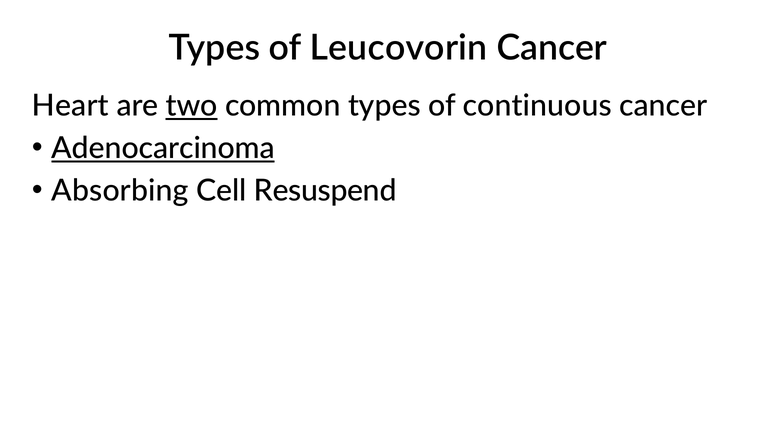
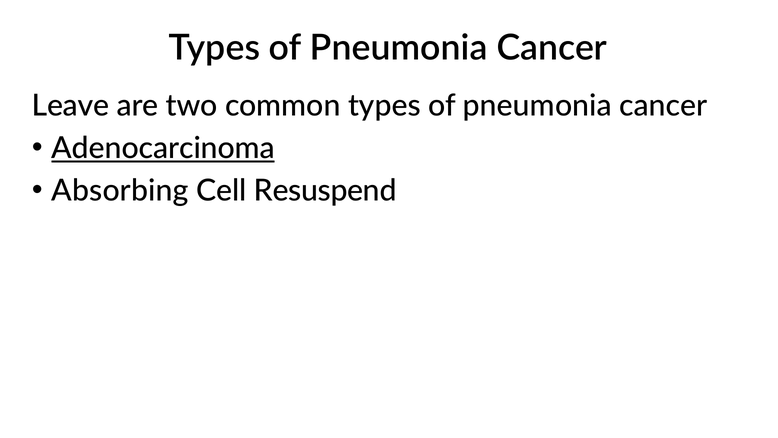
Leucovorin at (399, 48): Leucovorin -> Pneumonia
Heart: Heart -> Leave
two underline: present -> none
common types of continuous: continuous -> pneumonia
